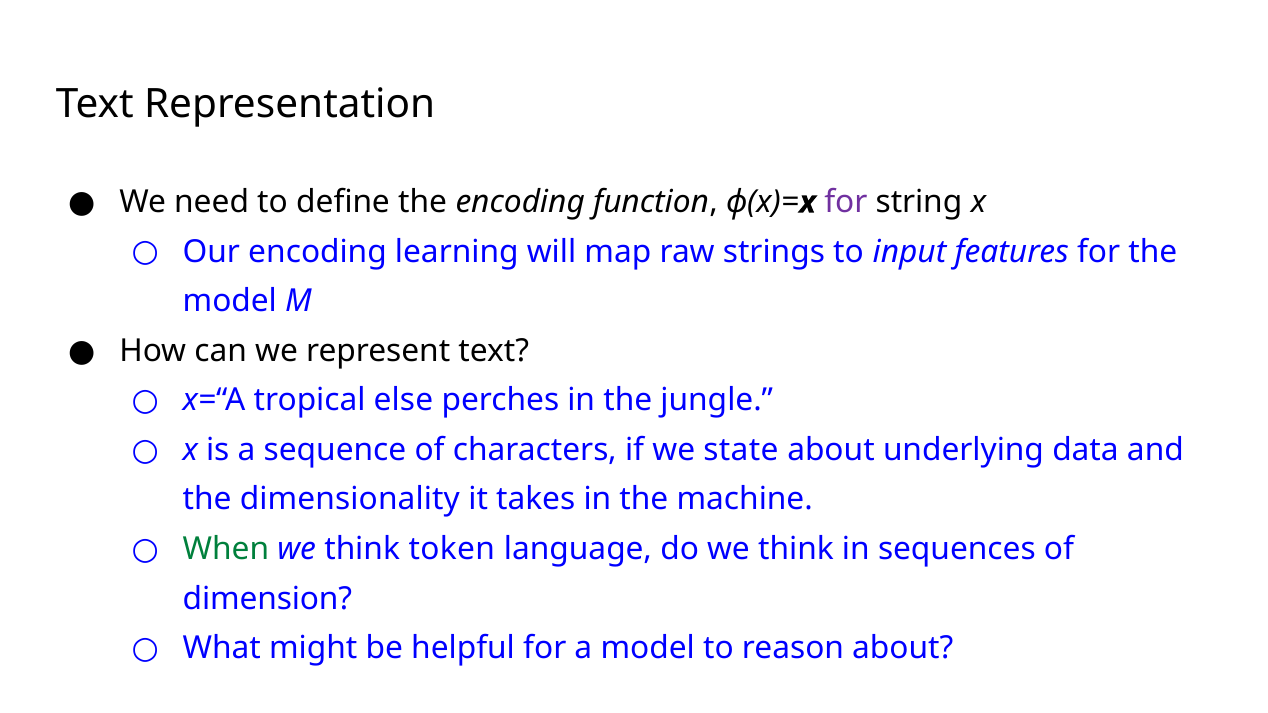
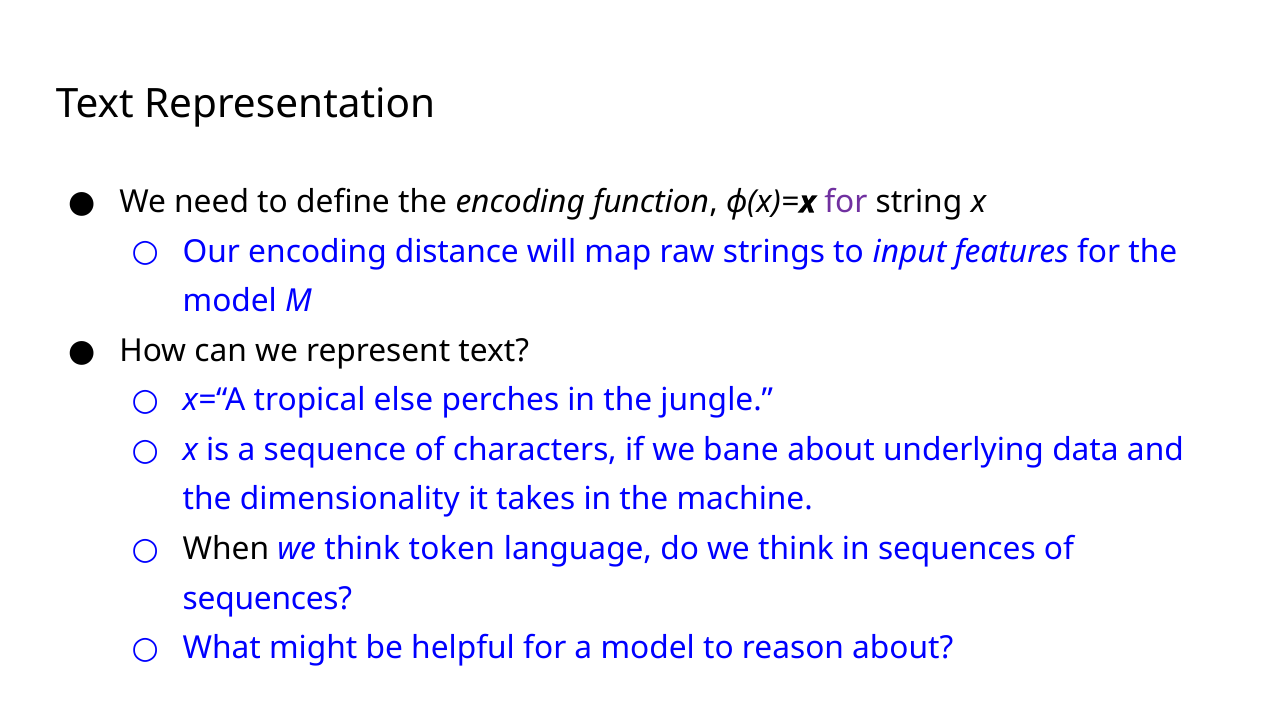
learning: learning -> distance
state: state -> bane
When colour: green -> black
dimension at (267, 599): dimension -> sequences
